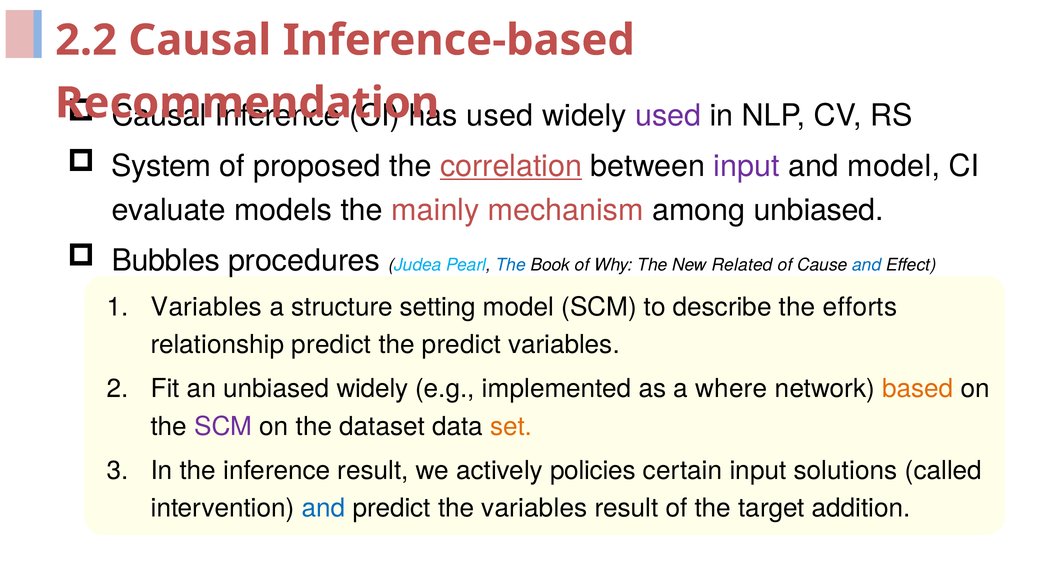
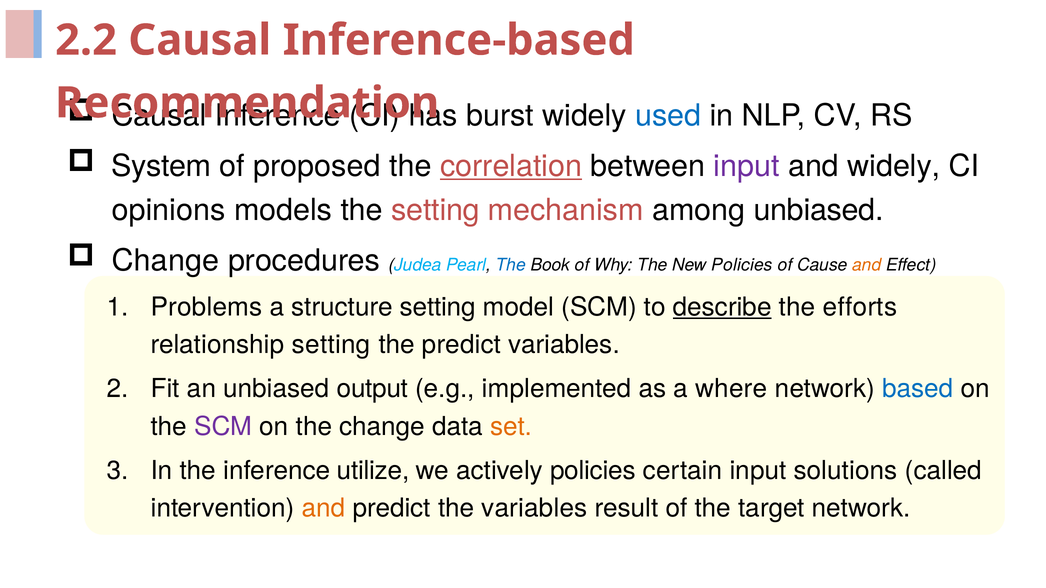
used at (500, 116): used -> burst
used at (668, 116) colour: purple -> blue
and model: model -> widely
evaluate: evaluate -> opinions
the mainly: mainly -> setting
Bubbles at (166, 261): Bubbles -> Change
New Related: Related -> Policies
and at (867, 265) colour: blue -> orange
Variables at (206, 307): Variables -> Problems
describe underline: none -> present
relationship predict: predict -> setting
unbiased widely: widely -> output
based colour: orange -> blue
the dataset: dataset -> change
inference result: result -> utilize
and at (324, 509) colour: blue -> orange
target addition: addition -> network
